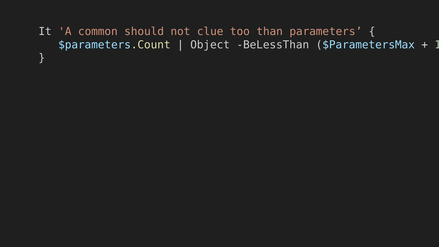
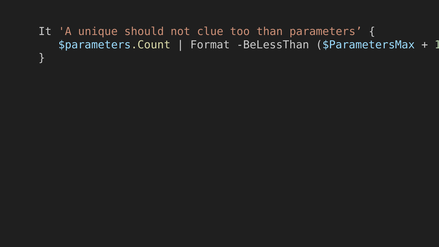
common: common -> unique
Object: Object -> Format
